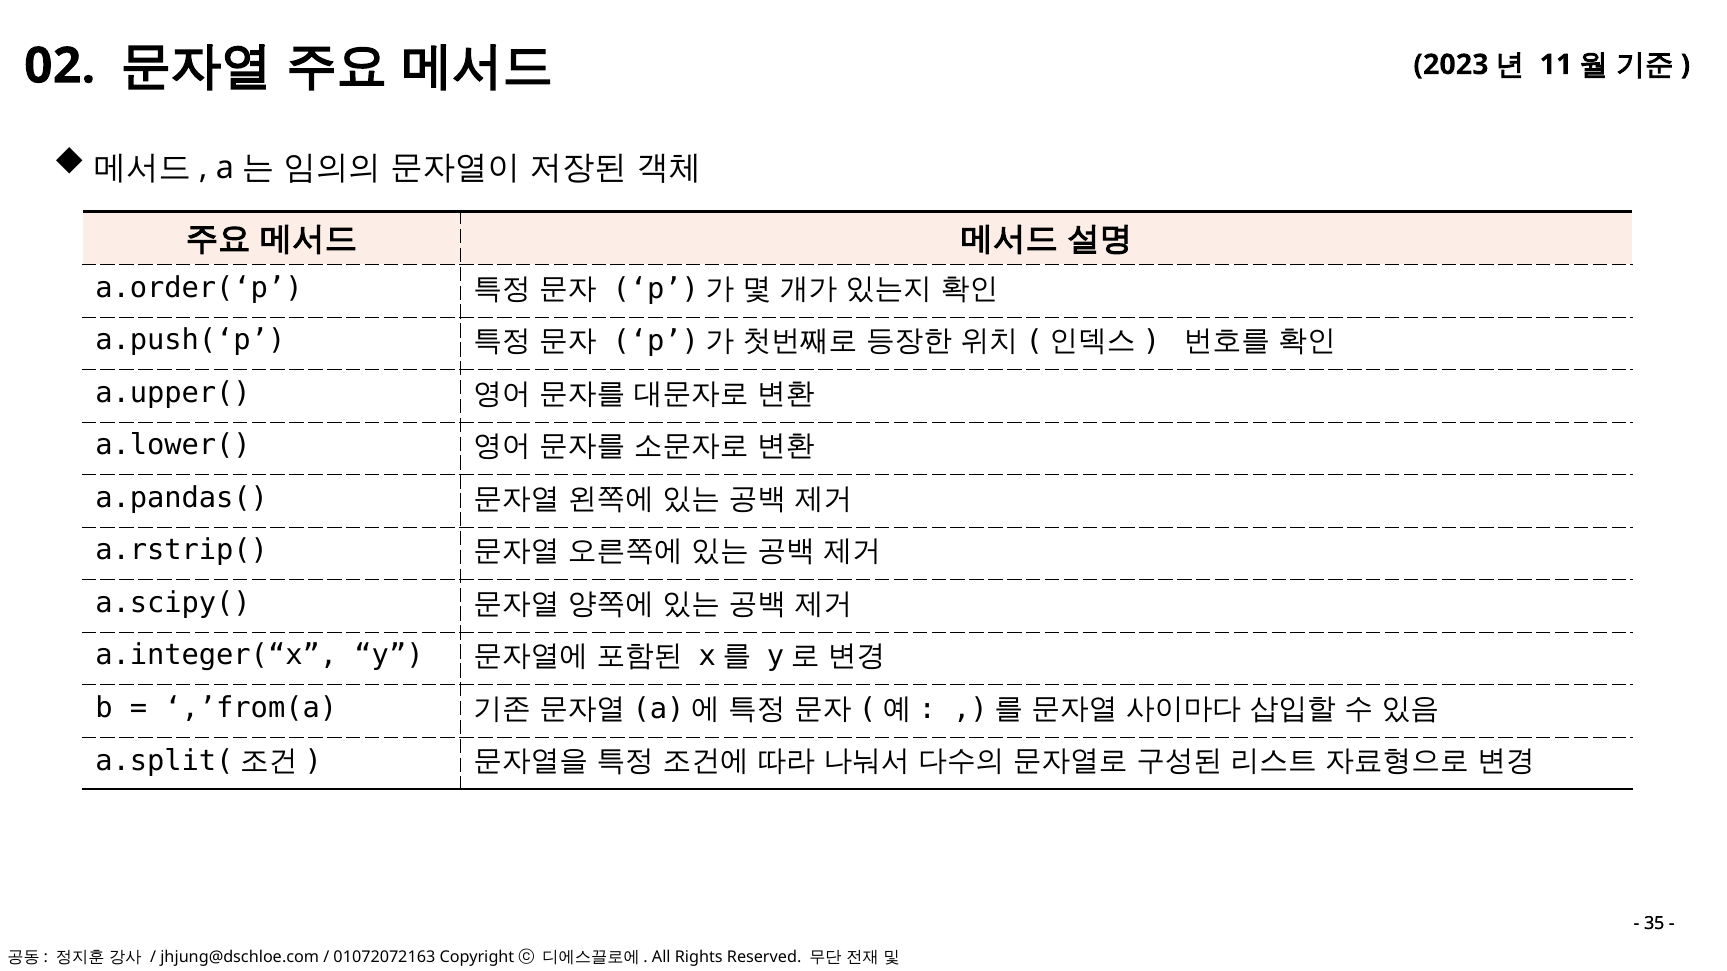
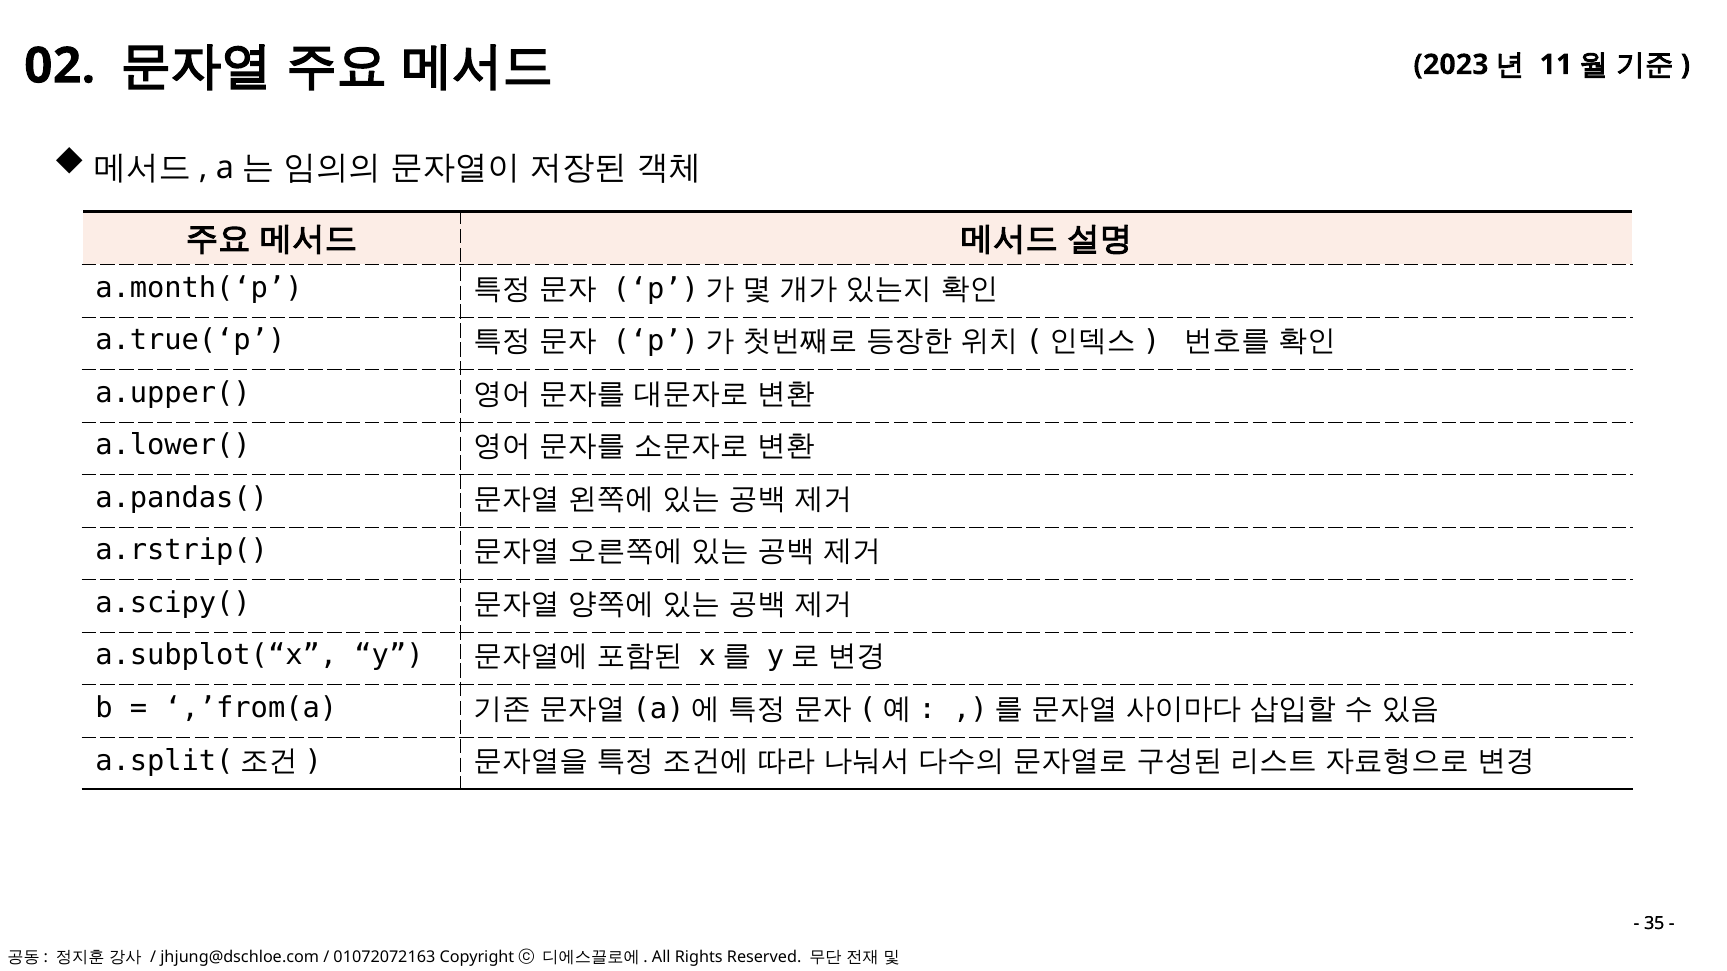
a.order(‘p: a.order(‘p -> a.month(‘p
a.push(‘p: a.push(‘p -> a.true(‘p
a.integer(“x: a.integer(“x -> a.subplot(“x
